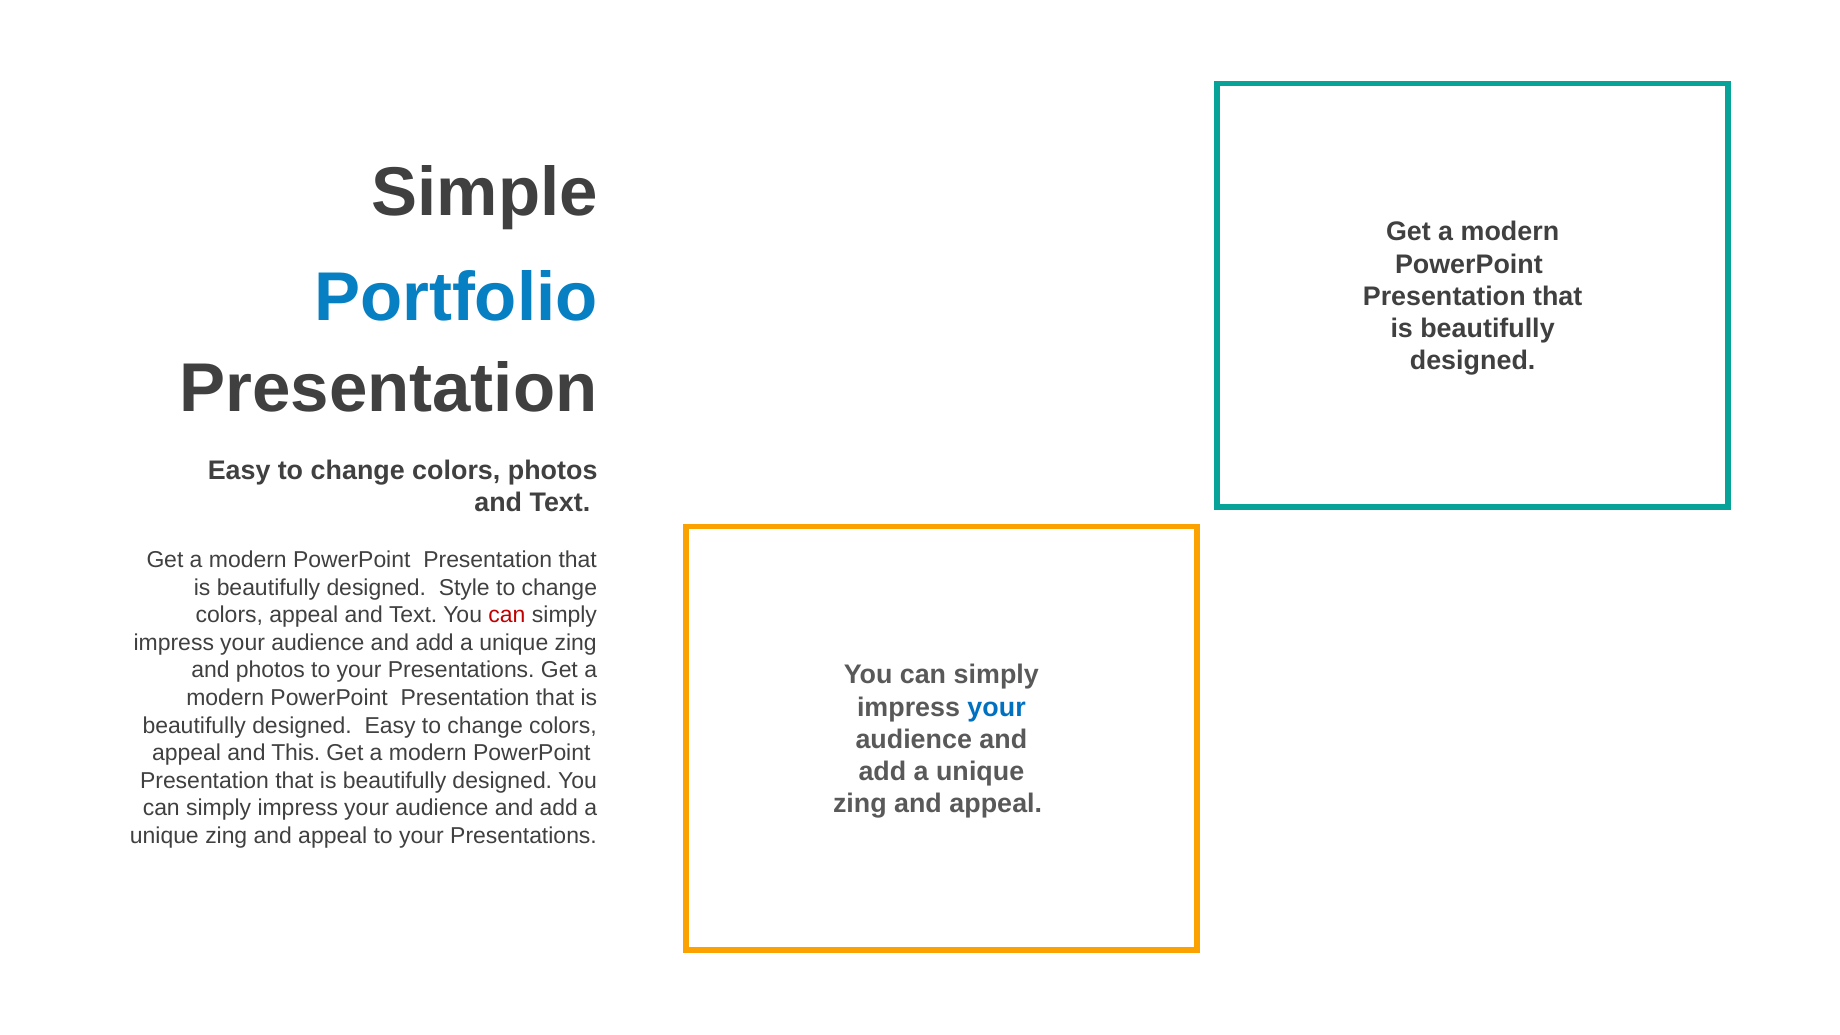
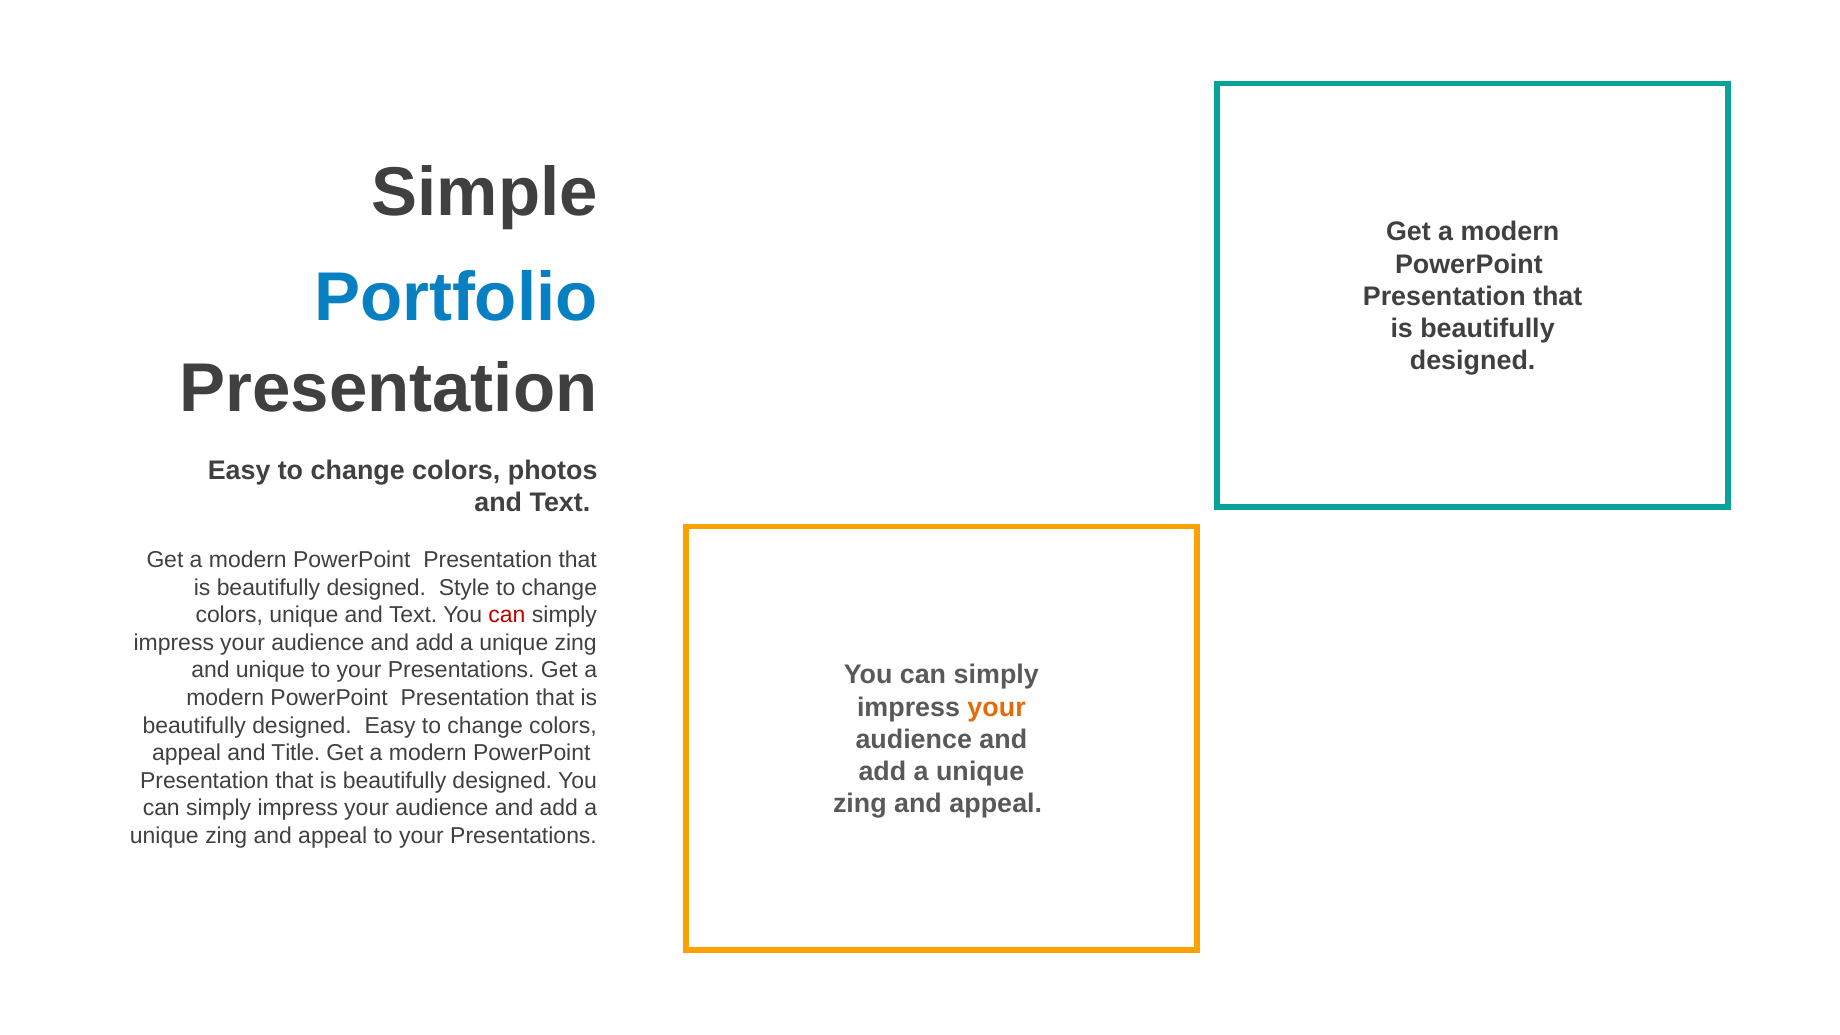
appeal at (304, 615): appeal -> unique
and photos: photos -> unique
your at (997, 707) colour: blue -> orange
This: This -> Title
